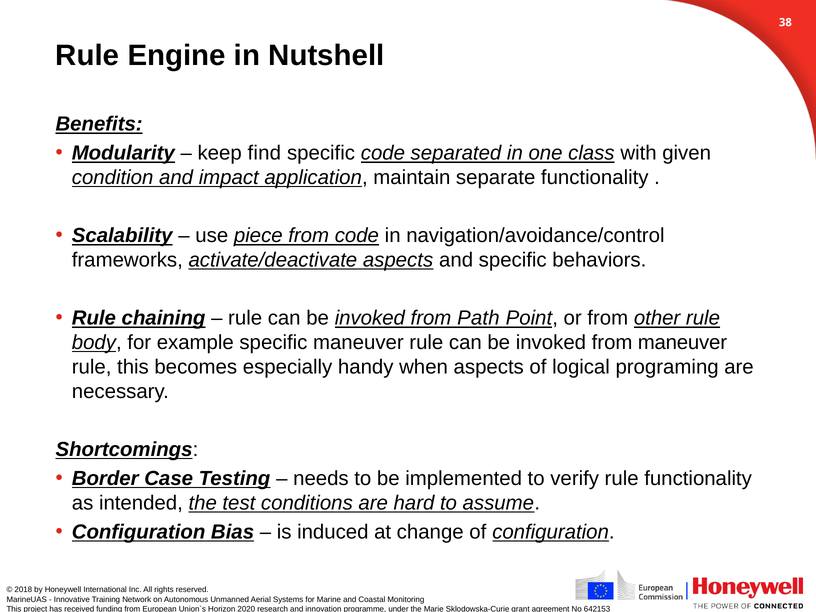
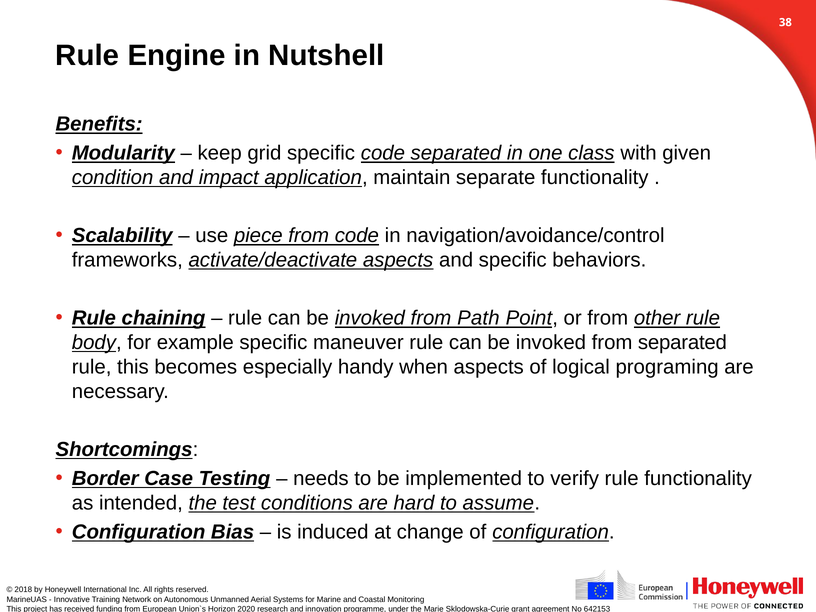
find: find -> grid
from maneuver: maneuver -> separated
